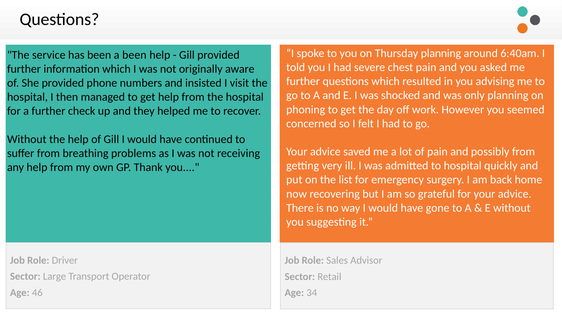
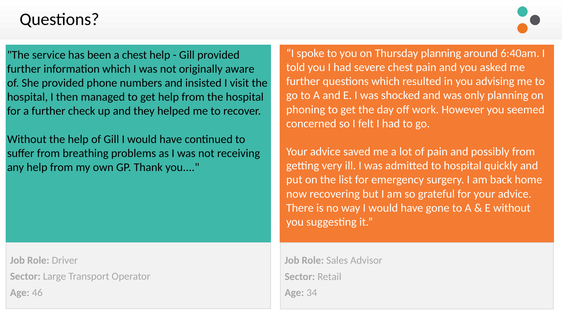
a been: been -> chest
